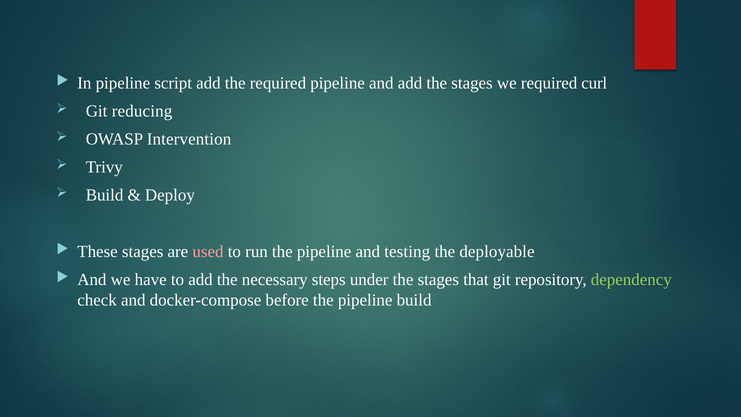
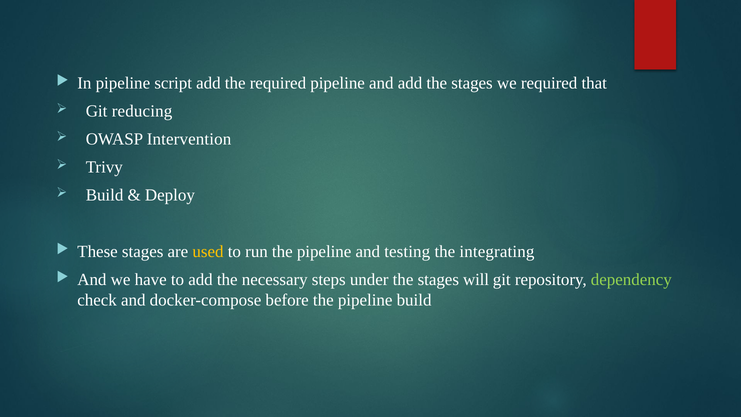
curl: curl -> that
used colour: pink -> yellow
deployable: deployable -> integrating
that: that -> will
